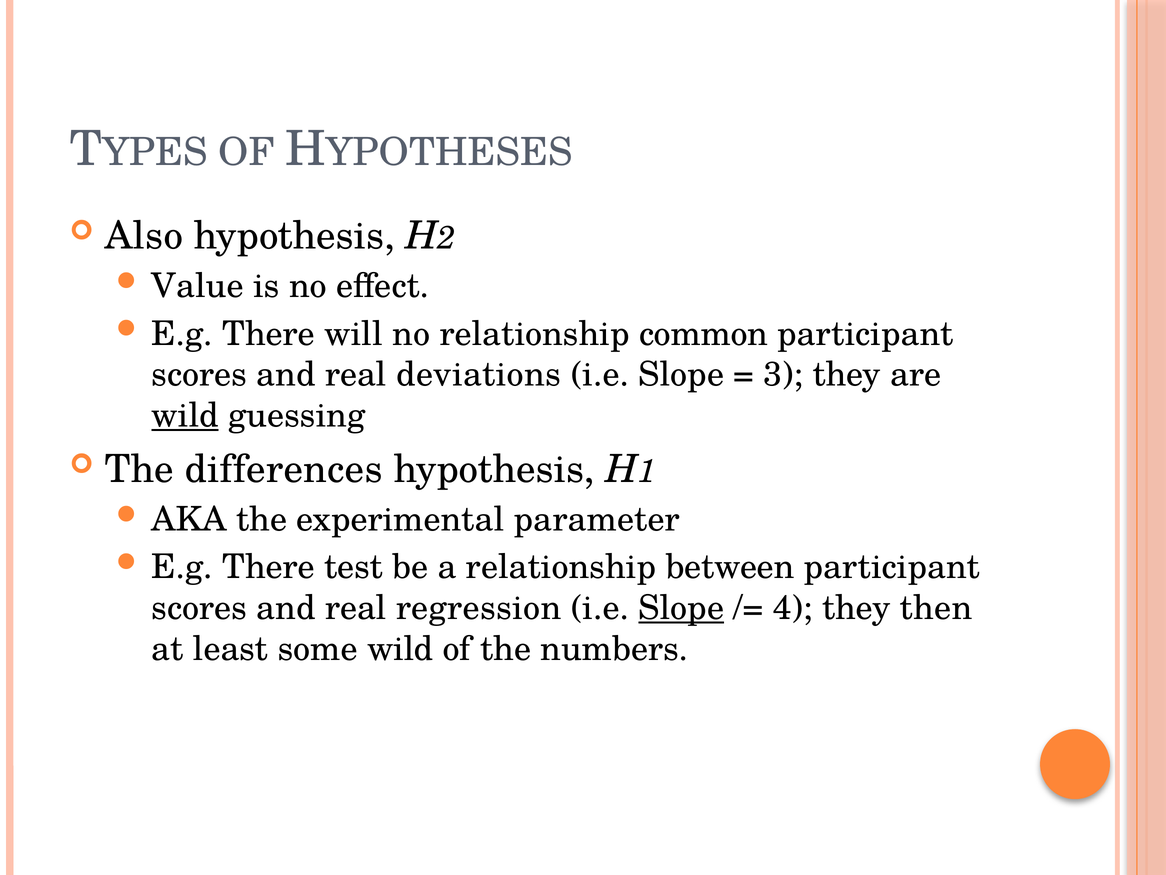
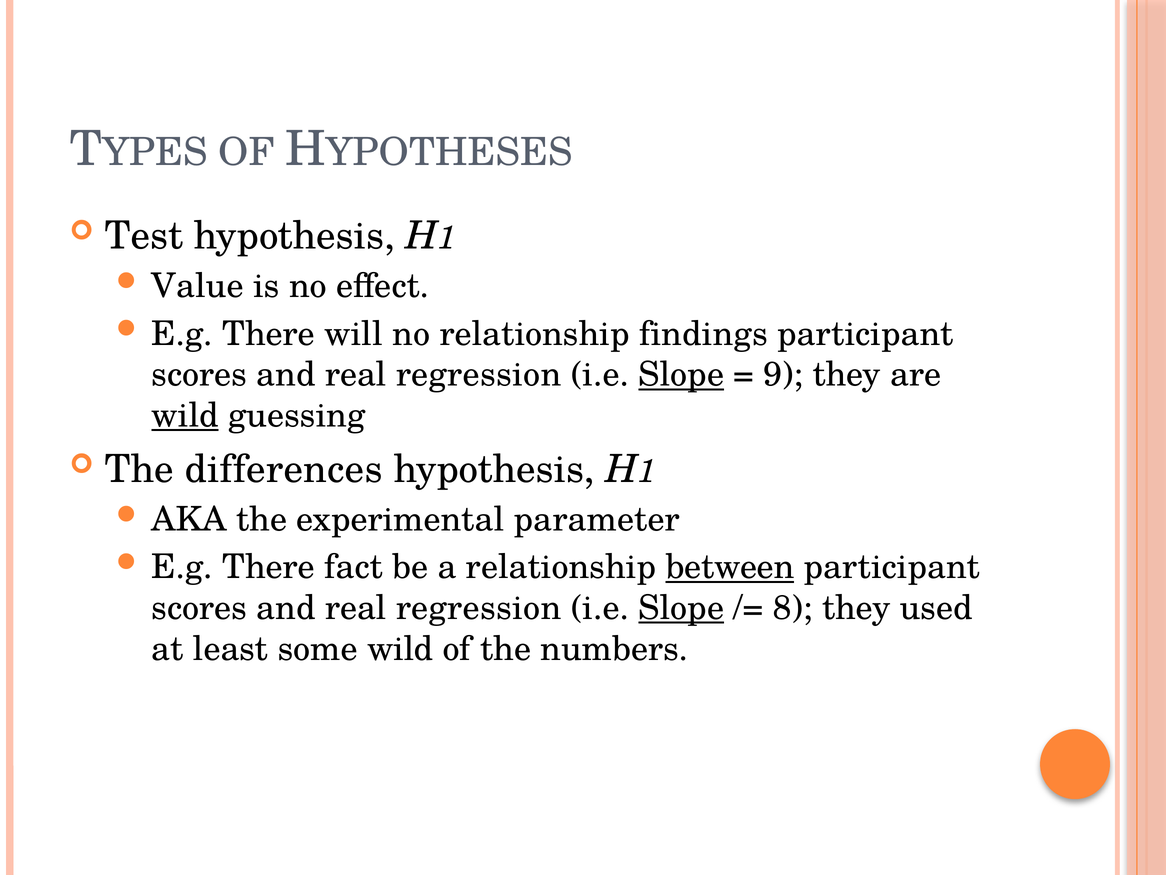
Also: Also -> Test
2 at (447, 238): 2 -> 1
common: common -> findings
deviations at (479, 374): deviations -> regression
Slope at (681, 374) underline: none -> present
3: 3 -> 9
test: test -> fact
between underline: none -> present
4: 4 -> 8
then: then -> used
